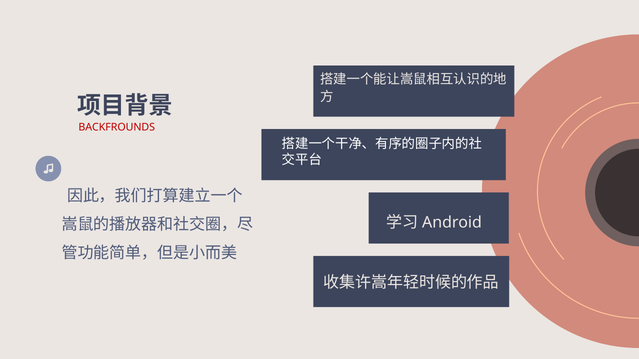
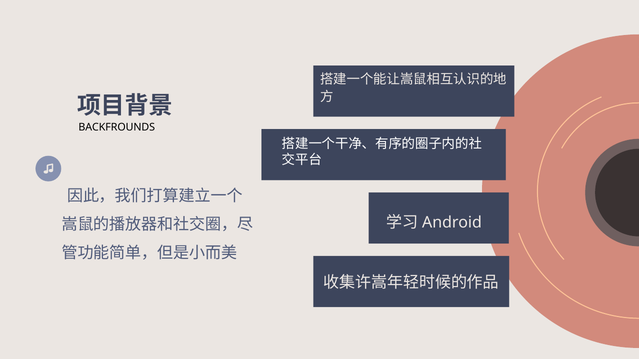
BACKFROUNDS colour: red -> black
